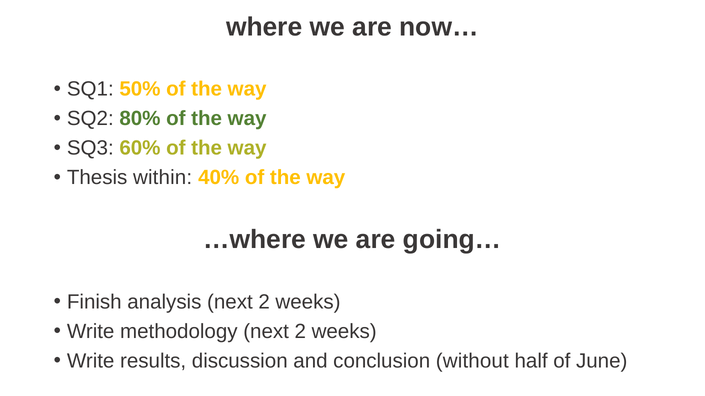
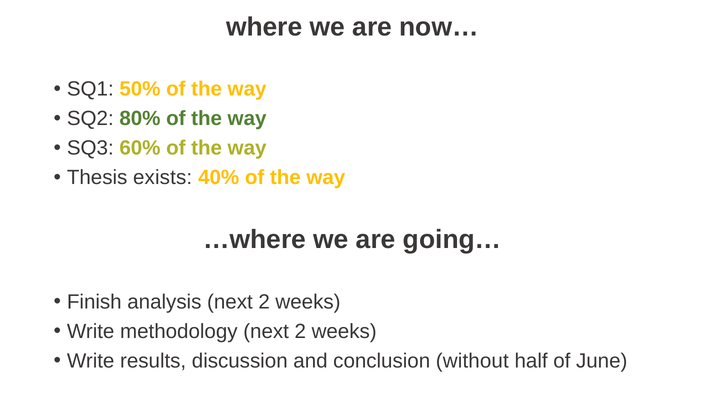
within: within -> exists
